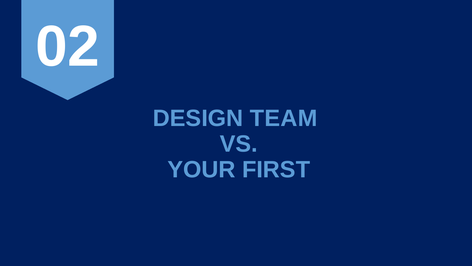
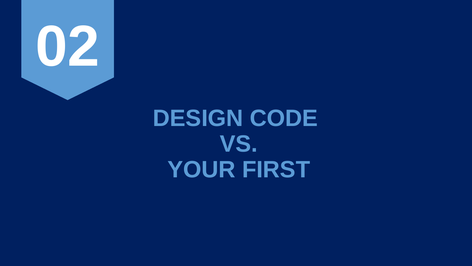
TEAM: TEAM -> CODE
